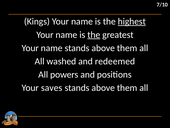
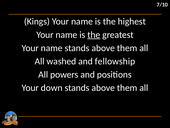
highest underline: present -> none
redeemed: redeemed -> fellowship
saves: saves -> down
